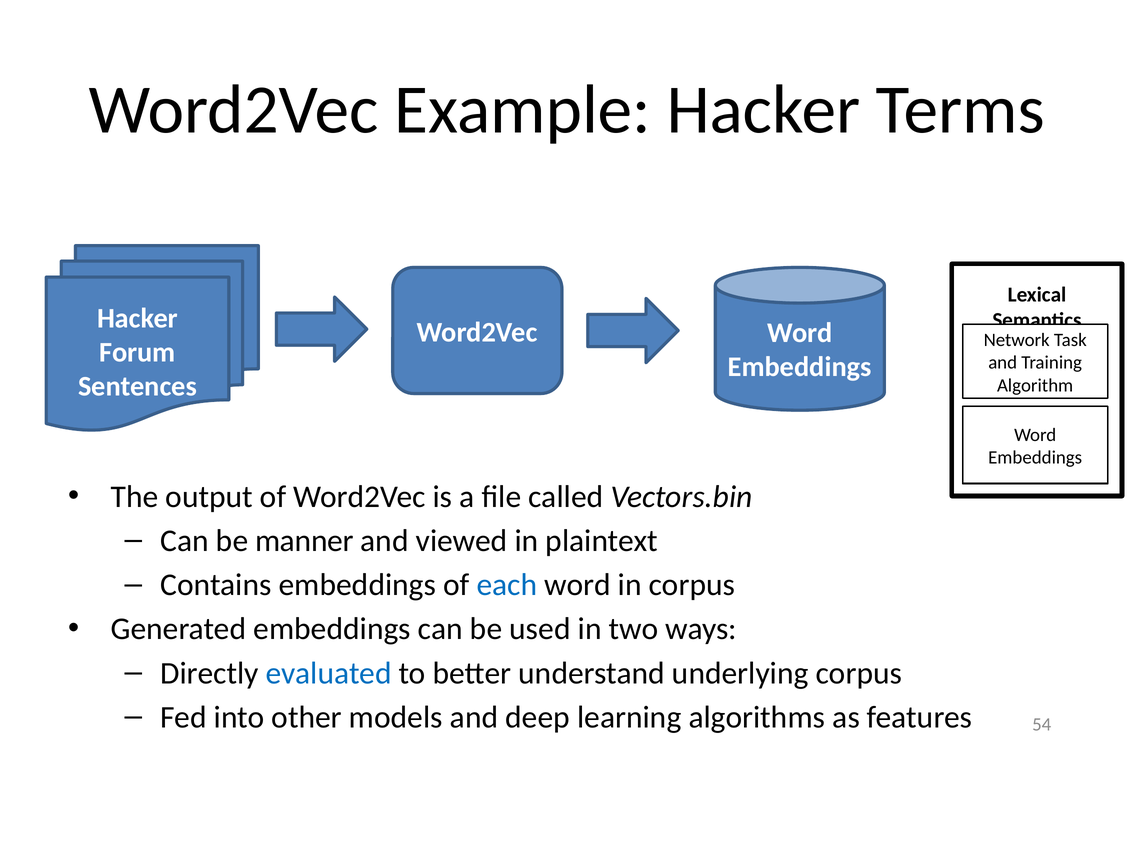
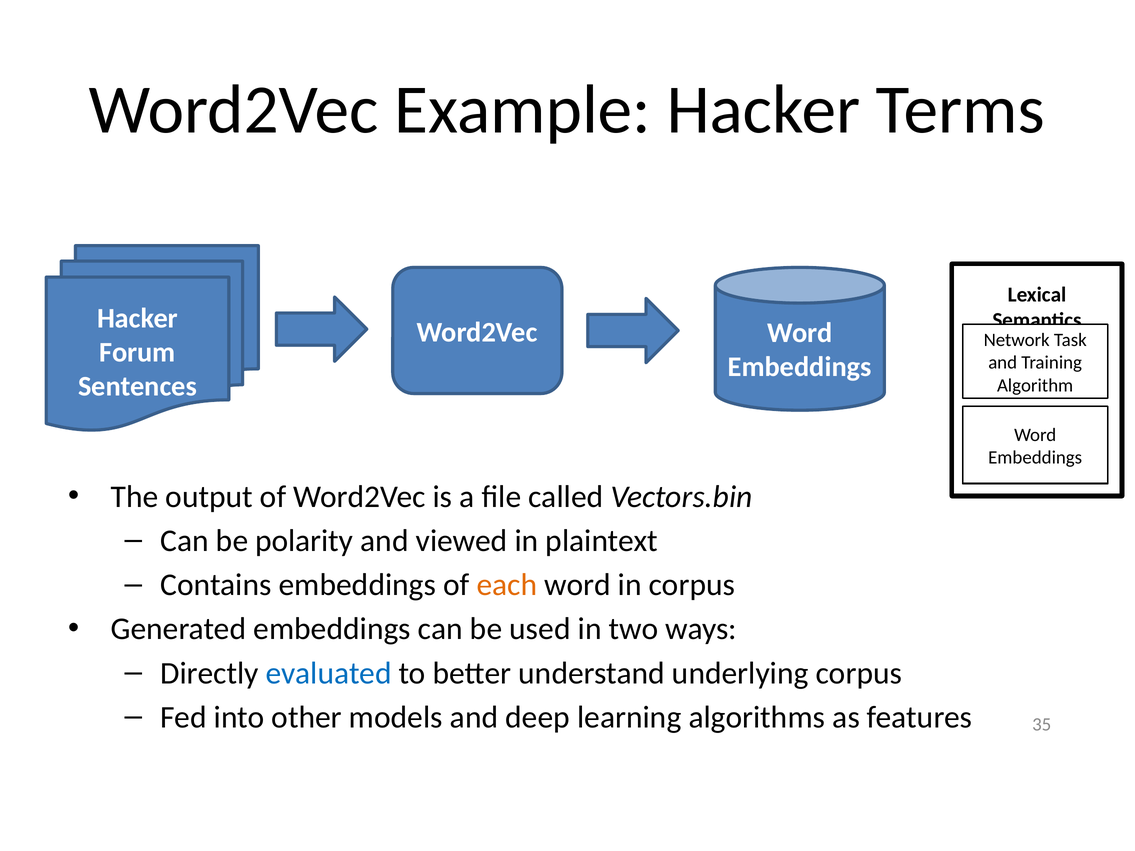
manner: manner -> polarity
each colour: blue -> orange
54: 54 -> 35
